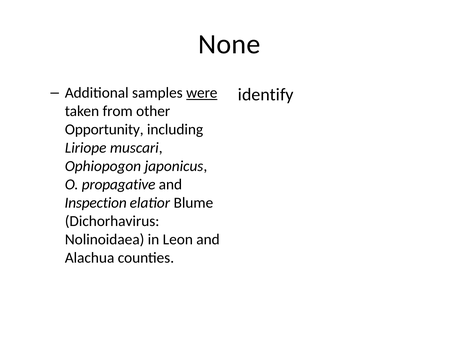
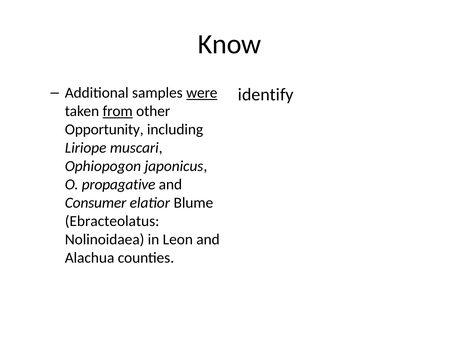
None: None -> Know
from underline: none -> present
Inspection: Inspection -> Consumer
Dichorhavirus: Dichorhavirus -> Ebracteolatus
